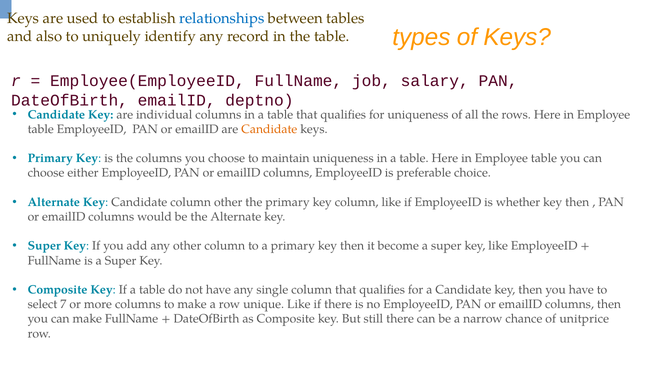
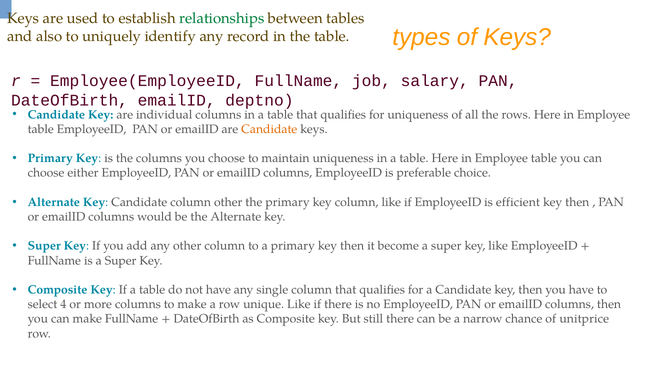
relationships colour: blue -> green
whether: whether -> efficient
7: 7 -> 4
